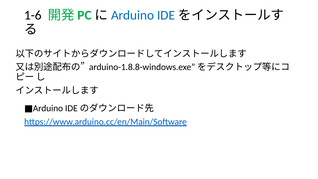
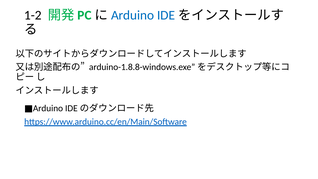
1-6: 1-6 -> 1-2
